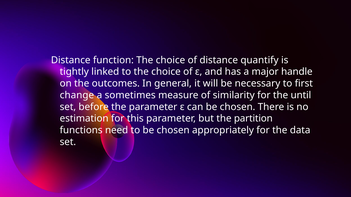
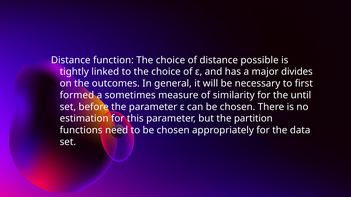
quantify: quantify -> possible
handle: handle -> divides
change: change -> formed
